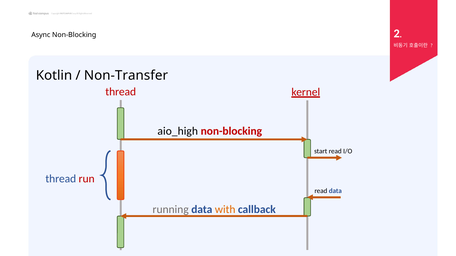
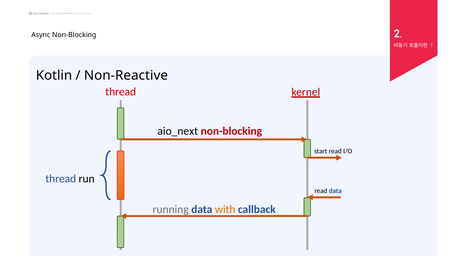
Non-Transfer: Non-Transfer -> Non-Reactive
aio_high: aio_high -> aio_next
run colour: red -> black
